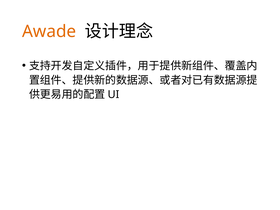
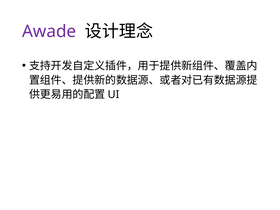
Awade colour: orange -> purple
